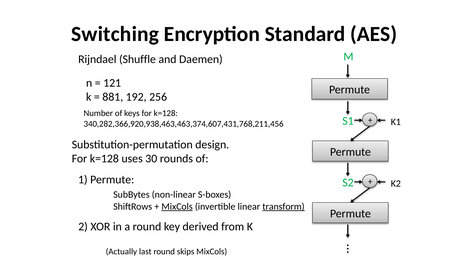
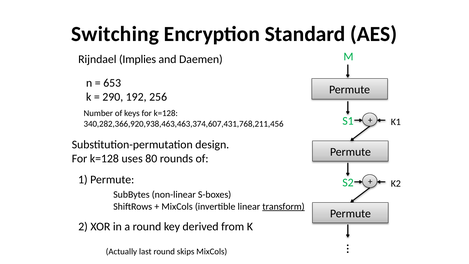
Shuffle: Shuffle -> Implies
121: 121 -> 653
881: 881 -> 290
30: 30 -> 80
MixCols at (177, 206) underline: present -> none
